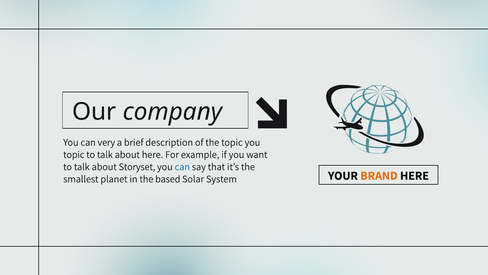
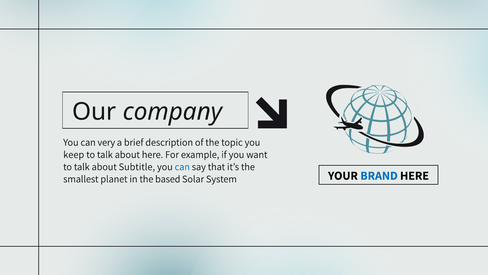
topic at (74, 154): topic -> keep
Storyset: Storyset -> Subtitle
BRAND colour: orange -> blue
